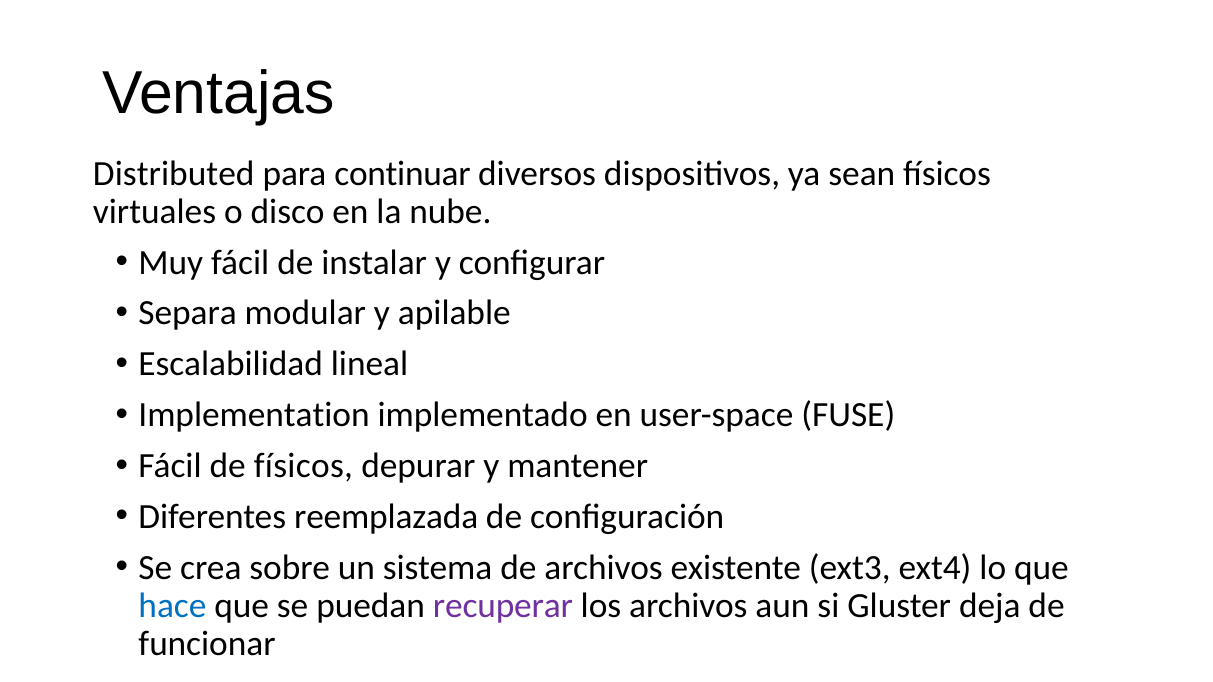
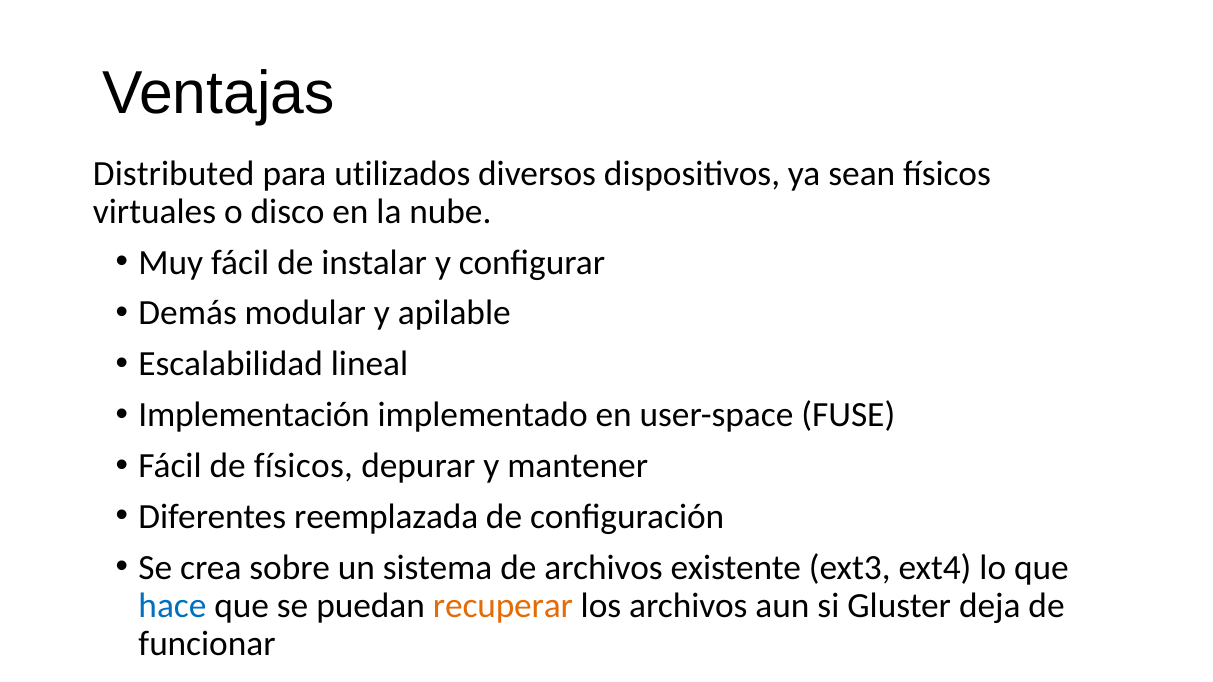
continuar: continuar -> utilizados
Separa: Separa -> Demás
Implementation: Implementation -> Implementación
recuperar colour: purple -> orange
